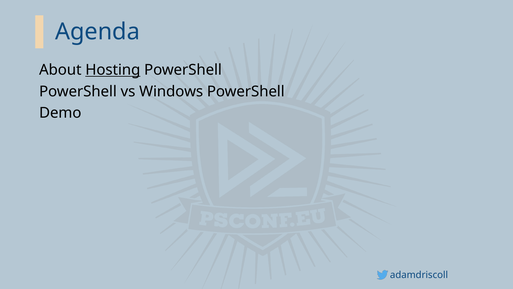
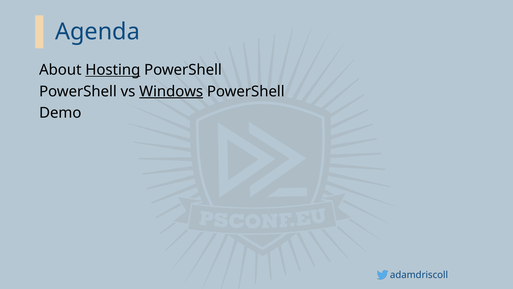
Windows underline: none -> present
